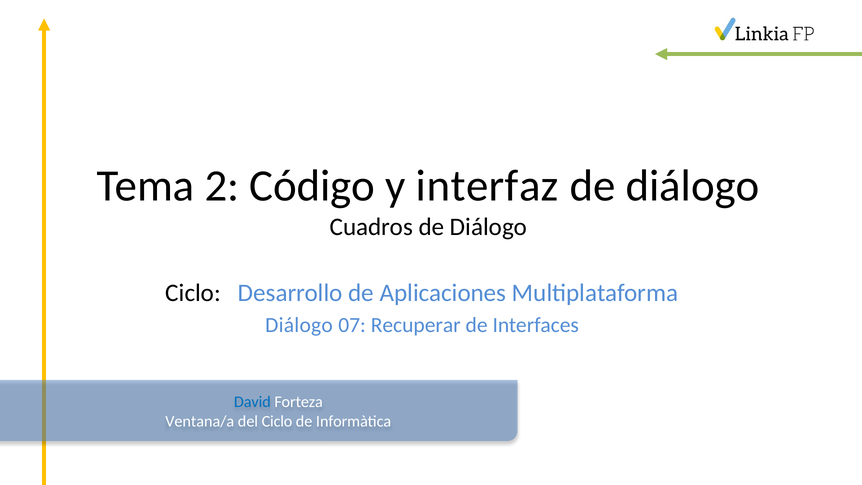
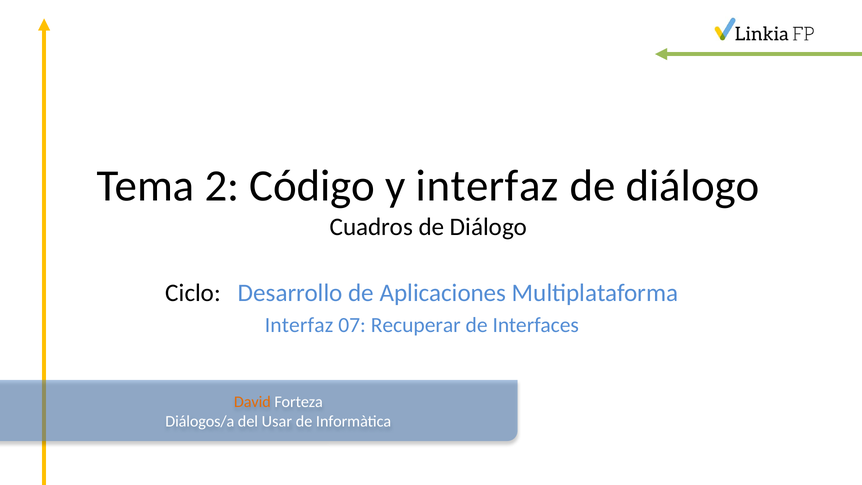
Diálogo at (299, 325): Diálogo -> Interfaz
David colour: blue -> orange
Ventana/a: Ventana/a -> Diálogos/a
del Ciclo: Ciclo -> Usar
